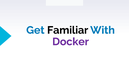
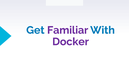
Familiar colour: black -> purple
